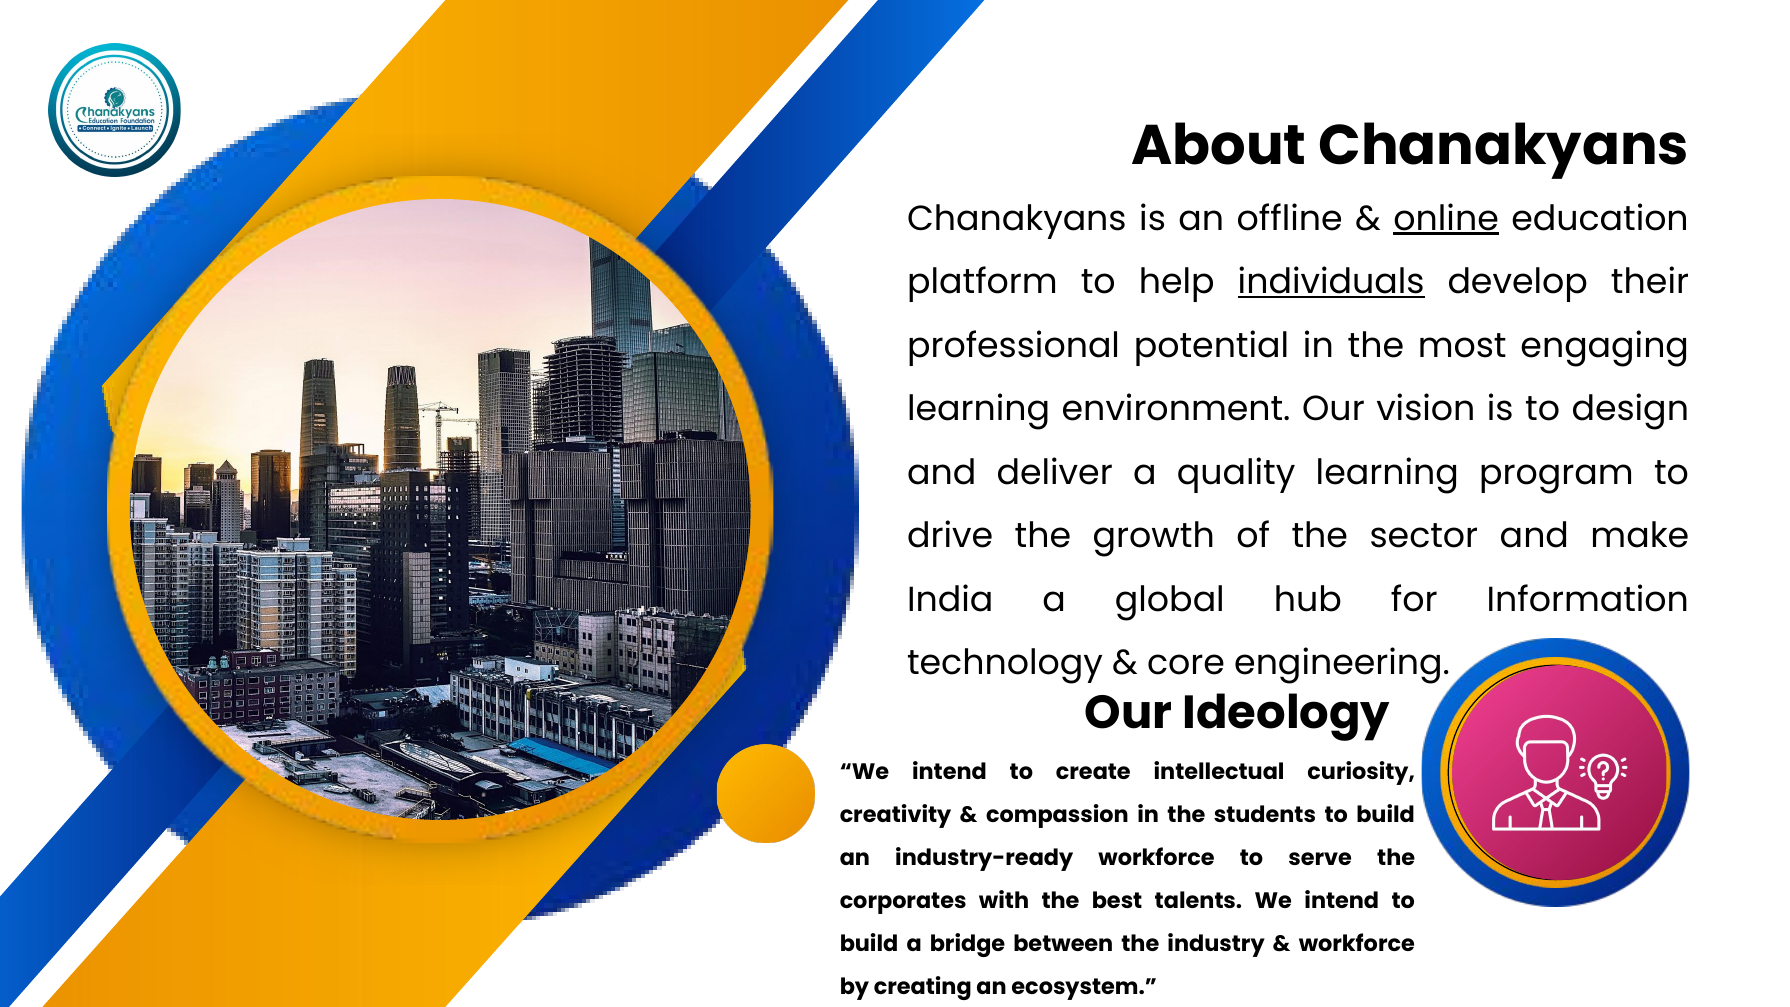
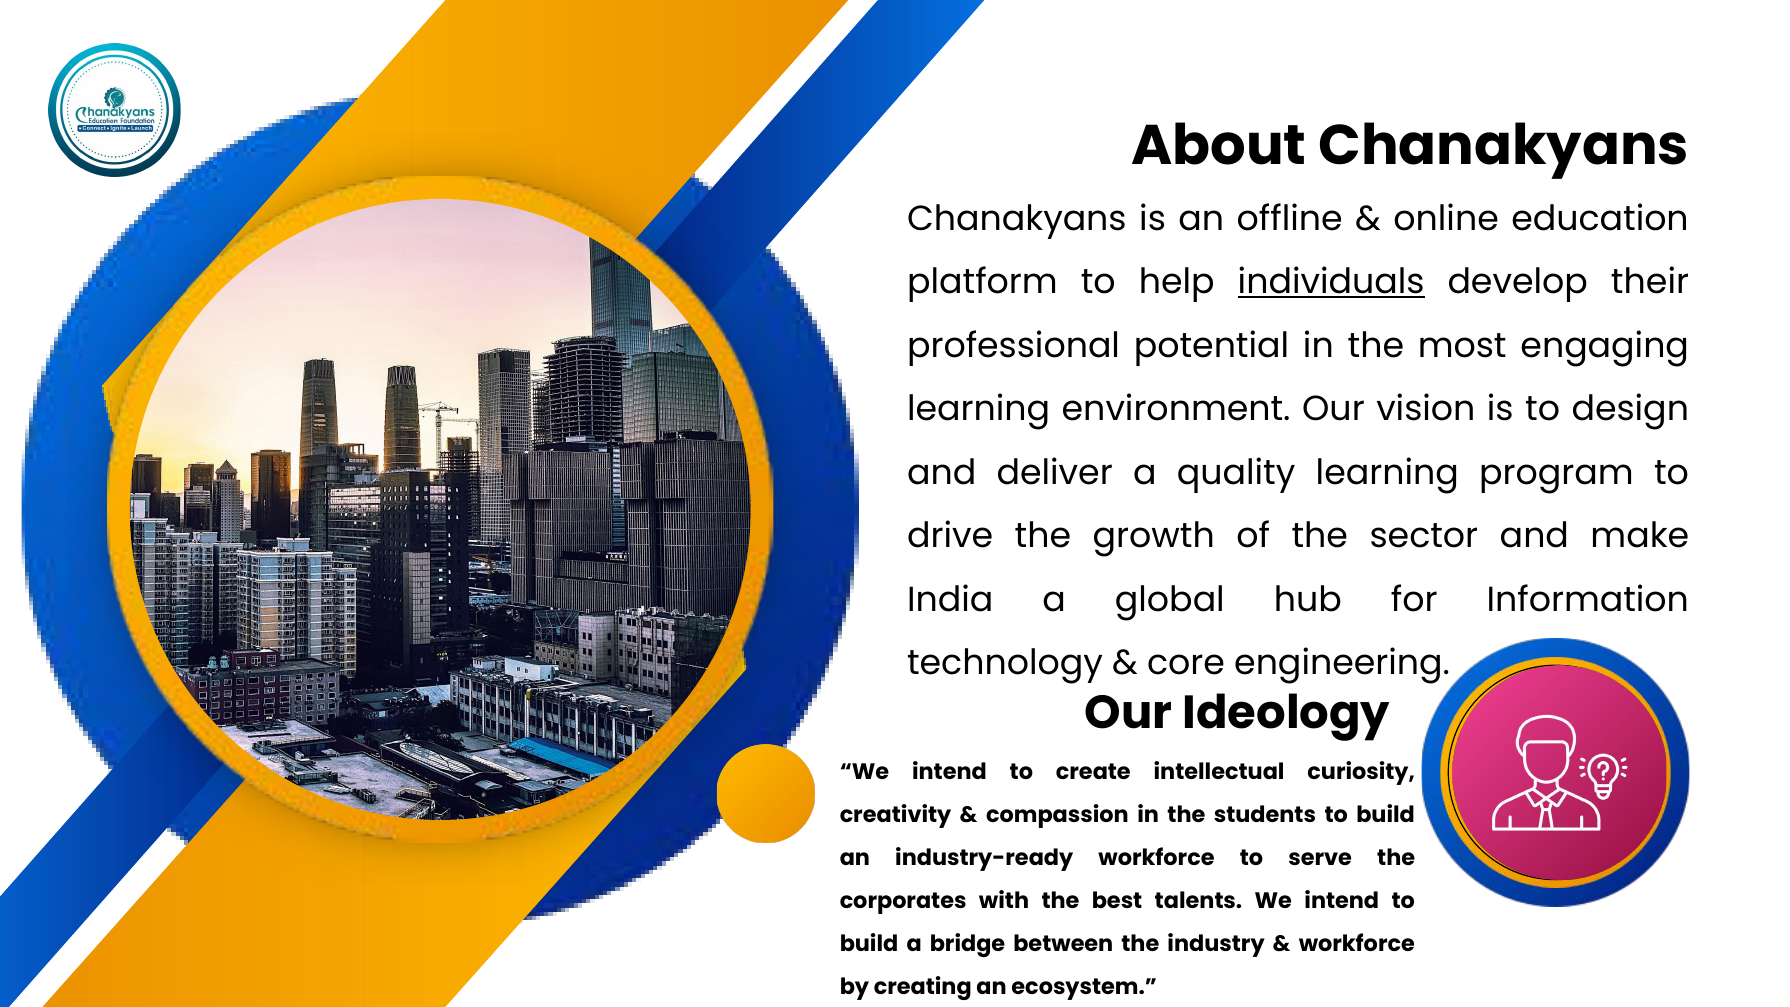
online underline: present -> none
